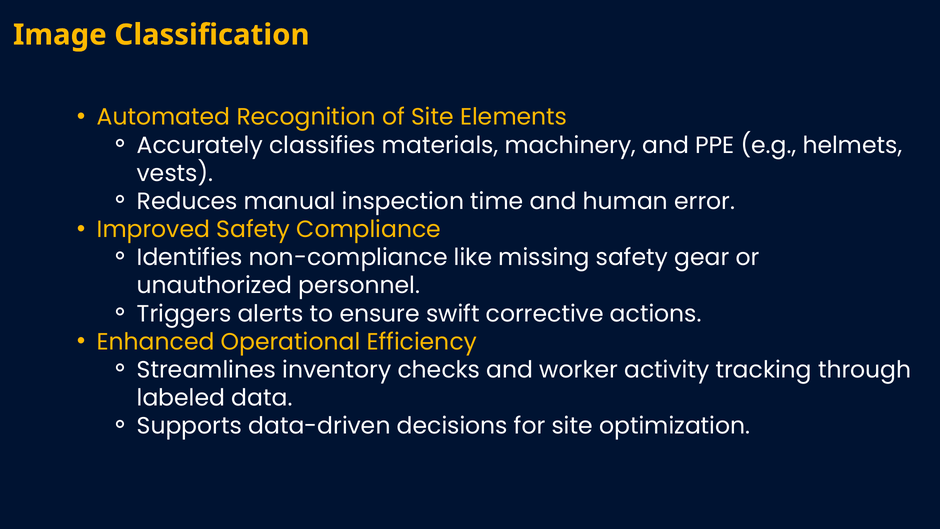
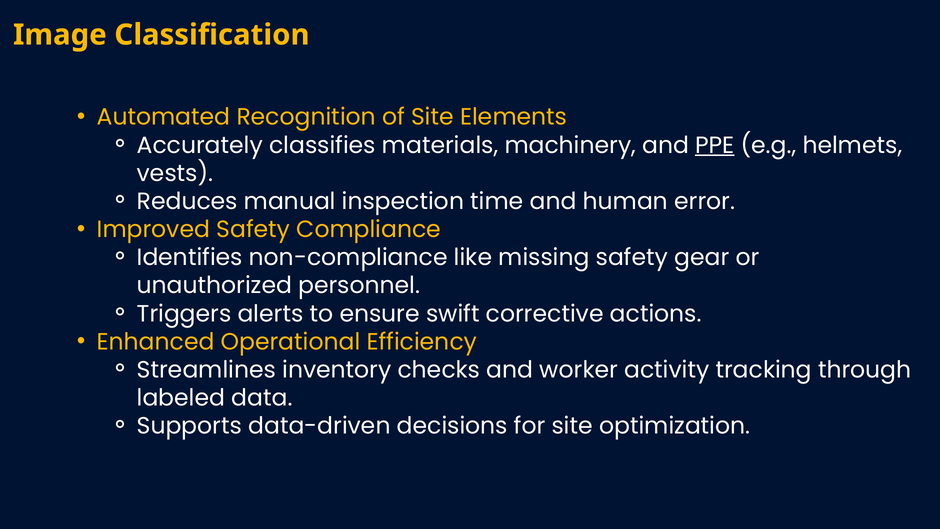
PPE underline: none -> present
